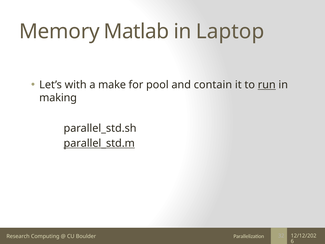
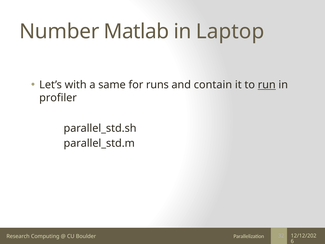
Memory: Memory -> Number
make: make -> same
pool: pool -> runs
making: making -> profiler
parallel_std.m underline: present -> none
